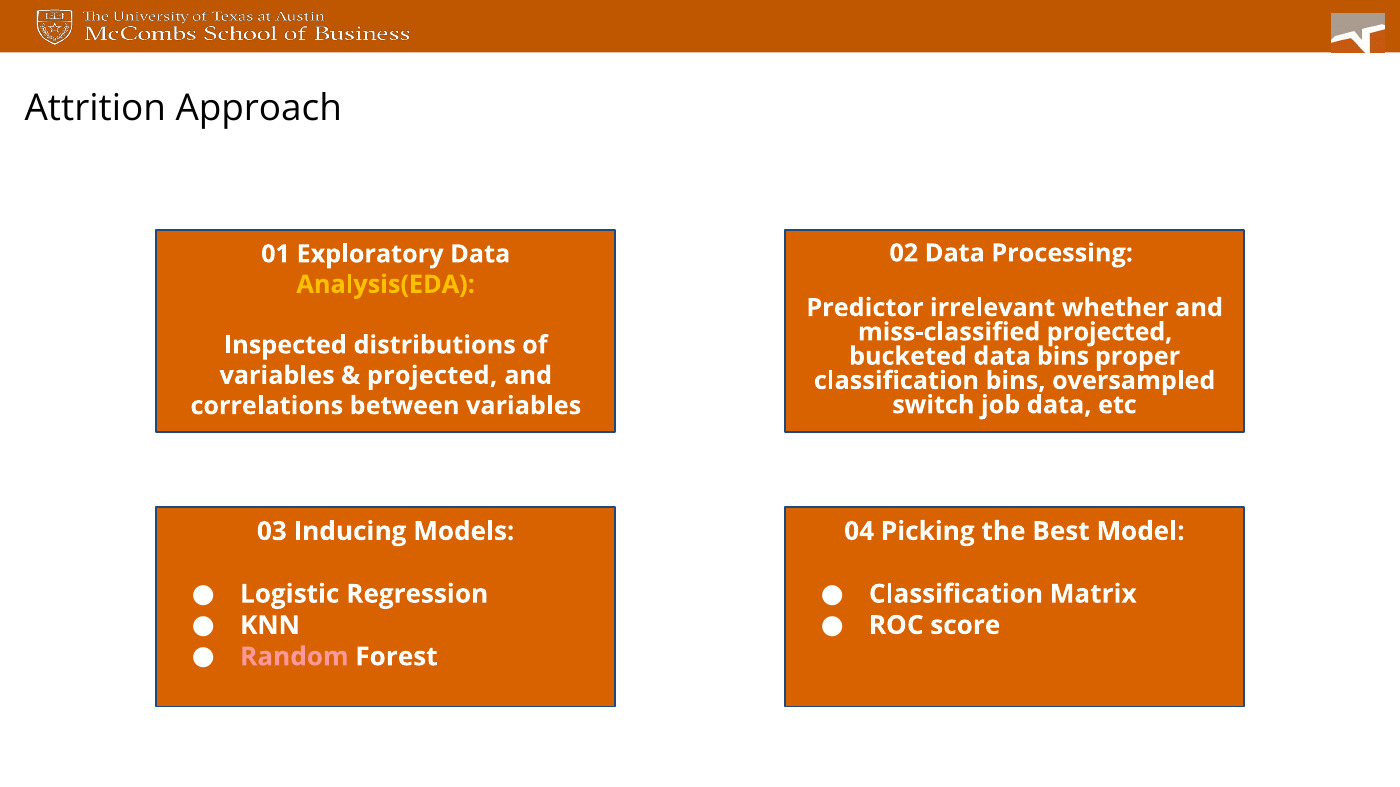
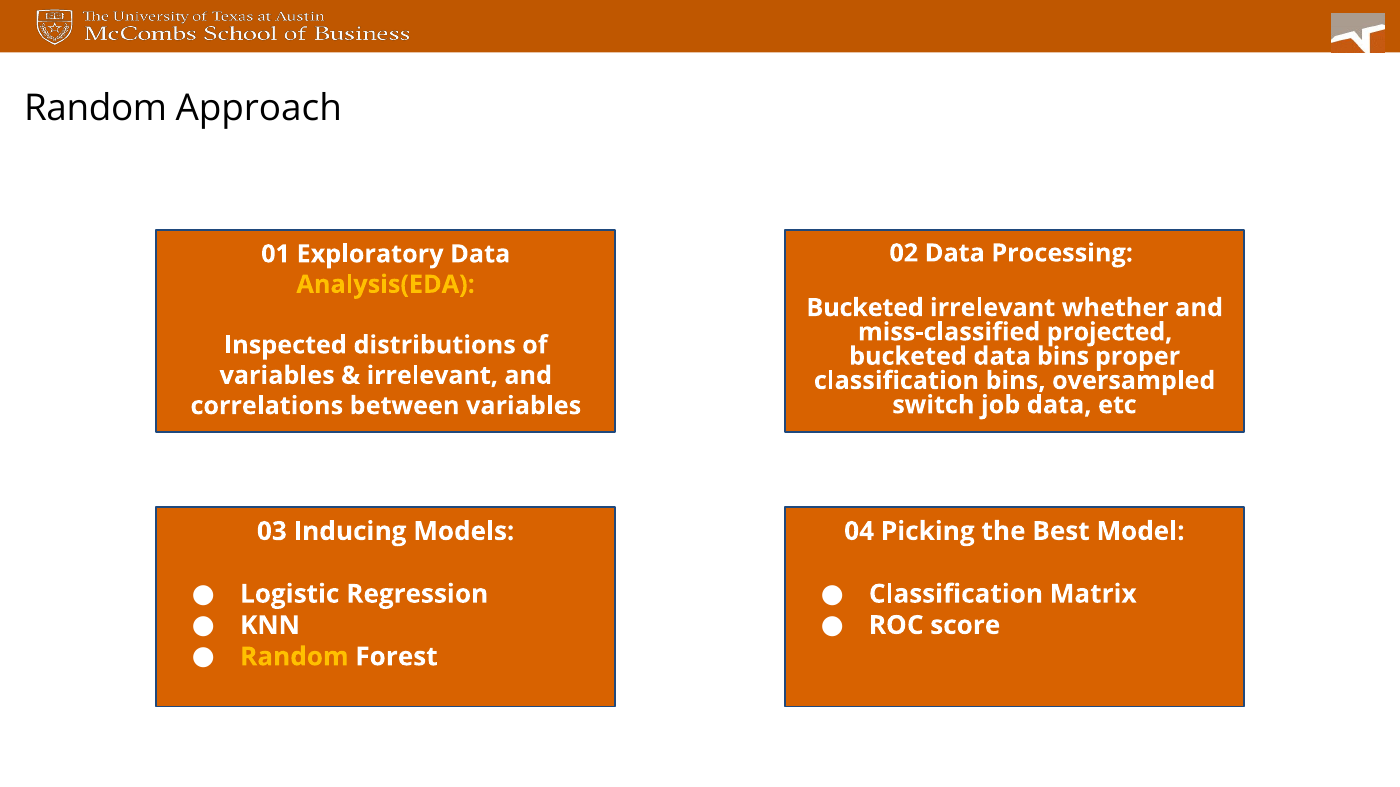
Attrition at (95, 109): Attrition -> Random
Predictor at (865, 308): Predictor -> Bucketed
projected at (432, 376): projected -> irrelevant
Random at (294, 657) colour: pink -> yellow
